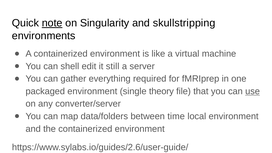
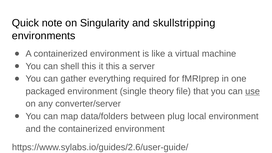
note underline: present -> none
shell edit: edit -> this
it still: still -> this
time: time -> plug
